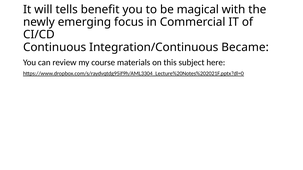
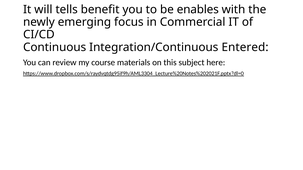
magical: magical -> enables
Became: Became -> Entered
